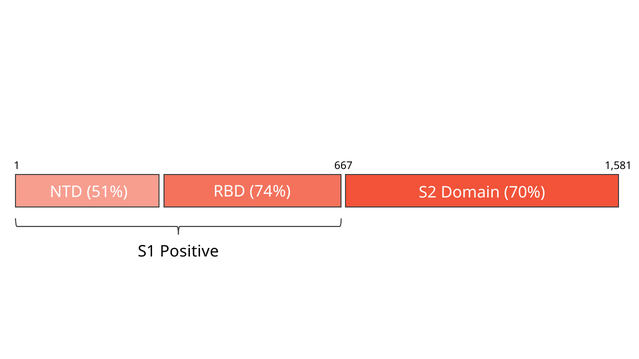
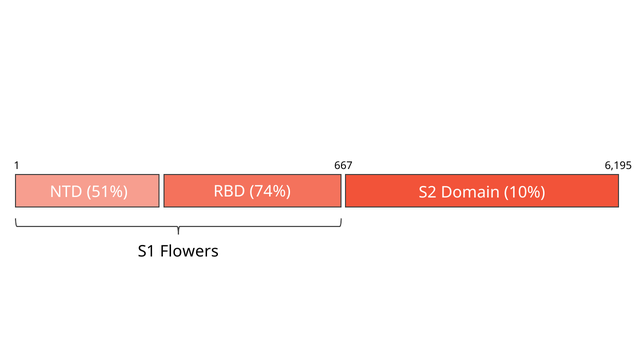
1,581: 1,581 -> 6,195
70%: 70% -> 10%
Positive: Positive -> Flowers
